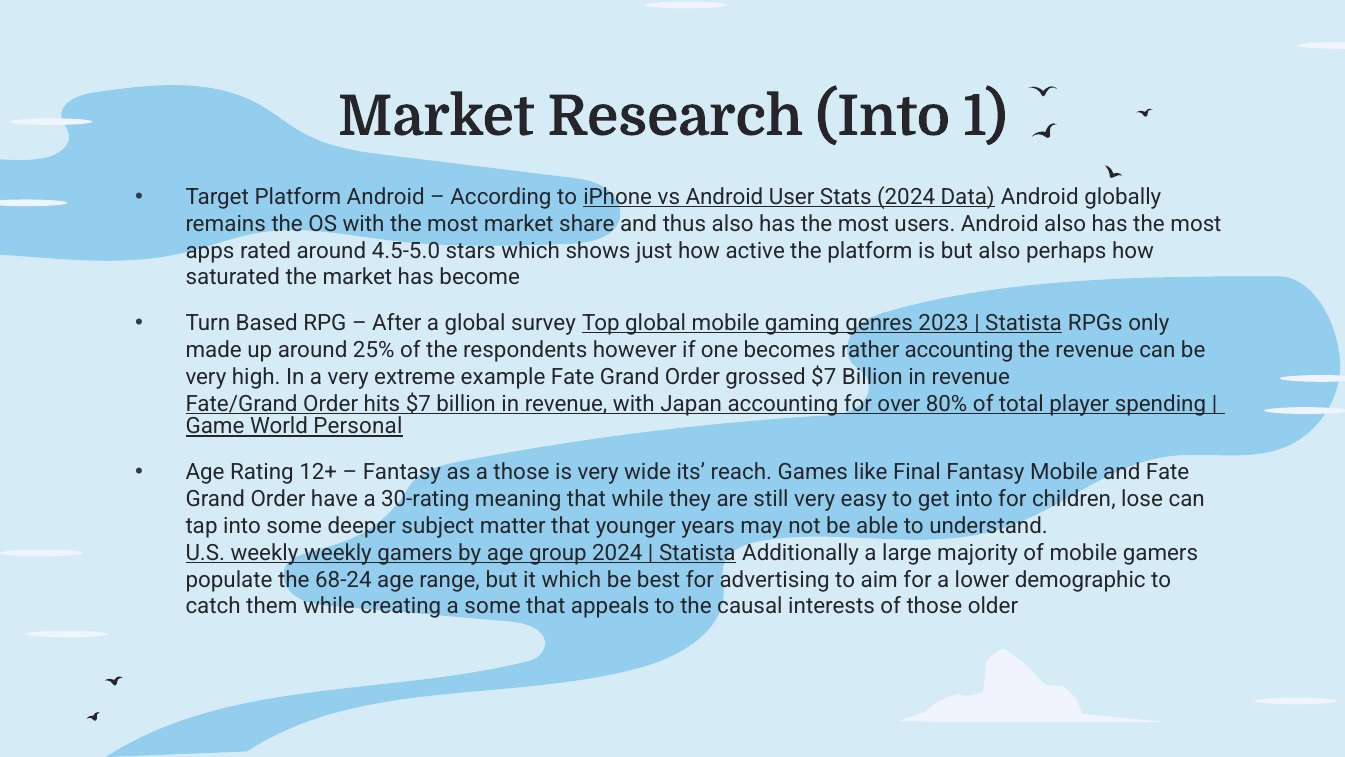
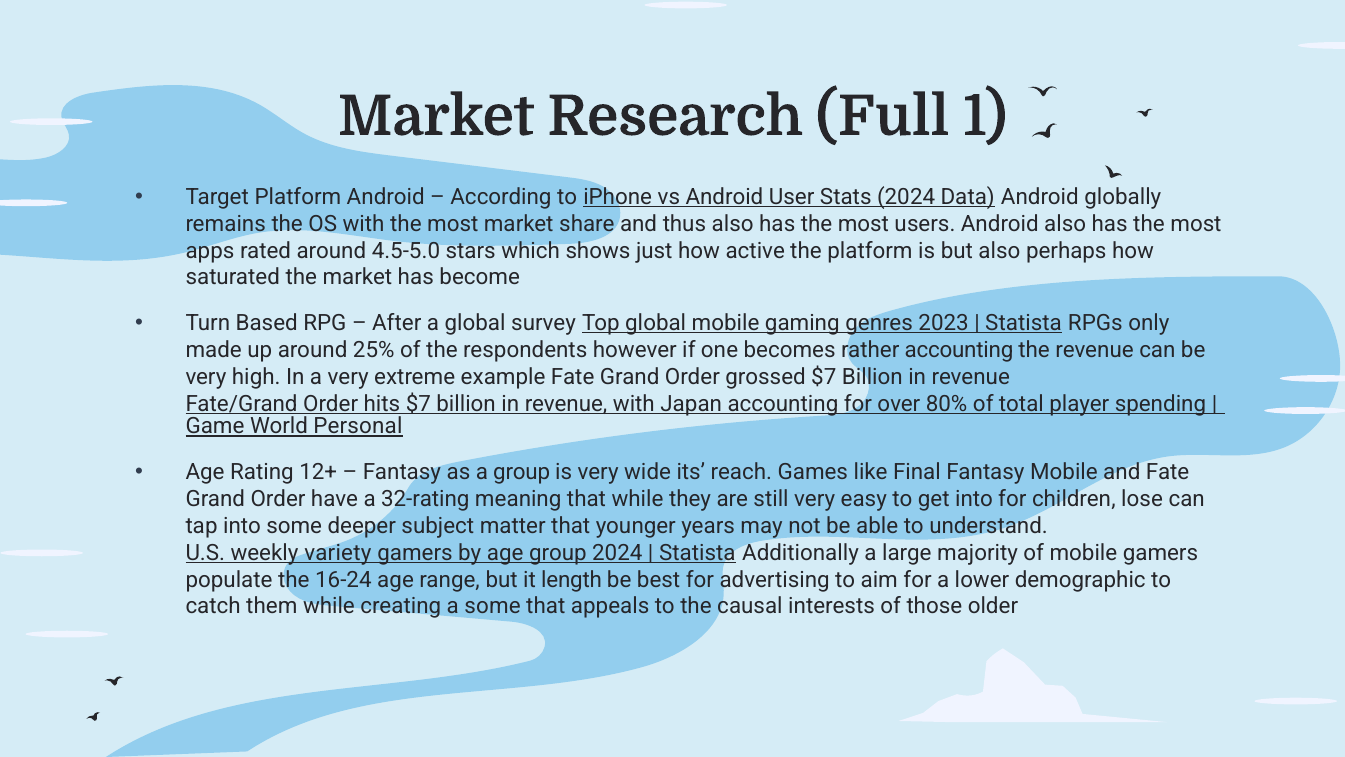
Research Into: Into -> Full
a those: those -> group
30-rating: 30-rating -> 32-rating
weekly weekly: weekly -> variety
68-24: 68-24 -> 16-24
it which: which -> length
